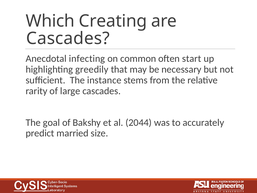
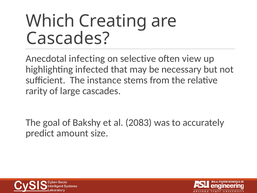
common: common -> selective
start: start -> view
greedily: greedily -> infected
2044: 2044 -> 2083
married: married -> amount
